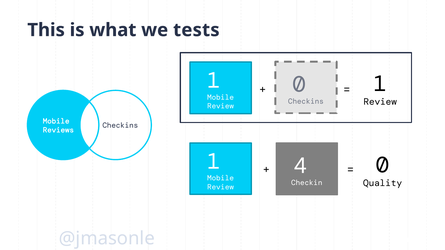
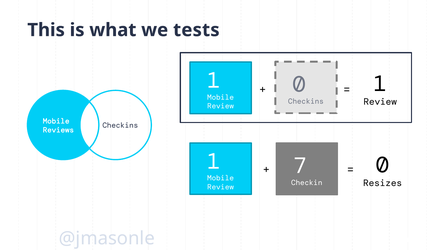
4: 4 -> 7
Quality: Quality -> Resizes
